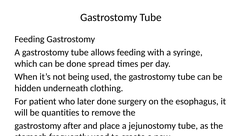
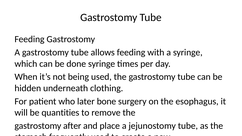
done spread: spread -> syringe
later done: done -> bone
